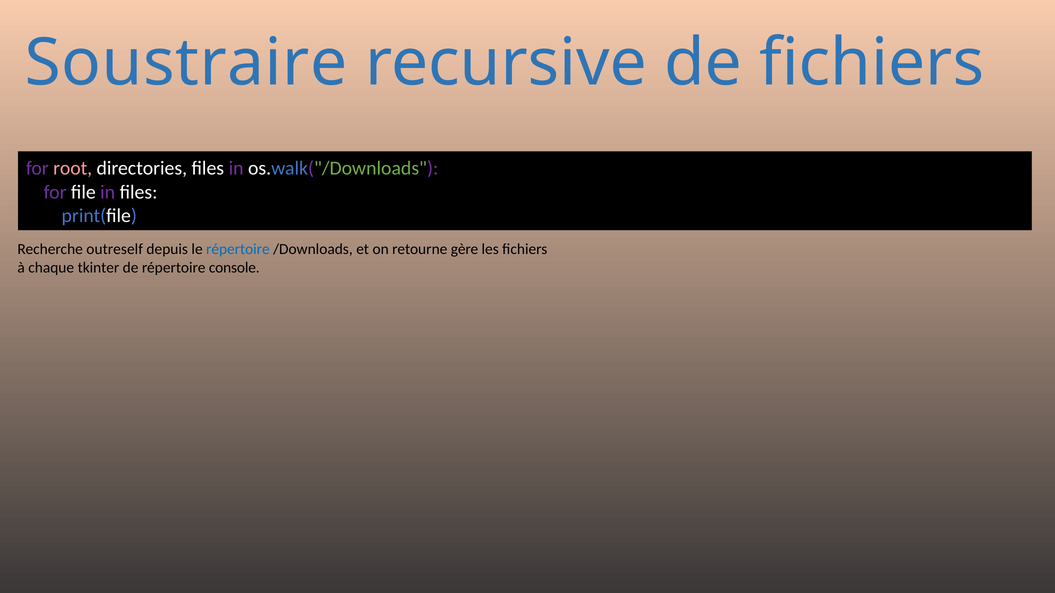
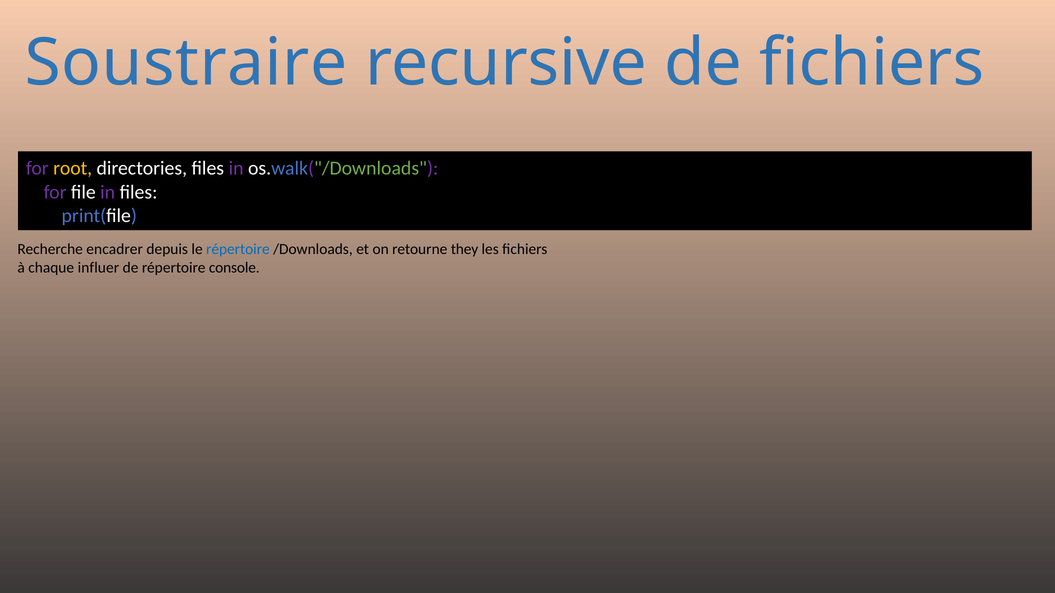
root colour: pink -> yellow
outreself: outreself -> encadrer
gère: gère -> they
tkinter: tkinter -> influer
